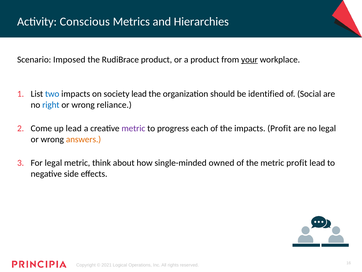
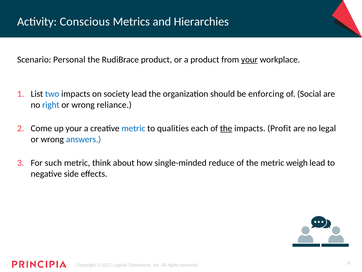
Imposed: Imposed -> Personal
identified: identified -> enforcing
up lead: lead -> your
metric at (133, 128) colour: purple -> blue
progress: progress -> qualities
the at (226, 128) underline: none -> present
answers colour: orange -> blue
For legal: legal -> such
owned: owned -> reduce
metric profit: profit -> weigh
